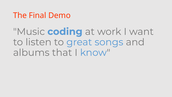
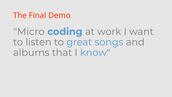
Music: Music -> Micro
